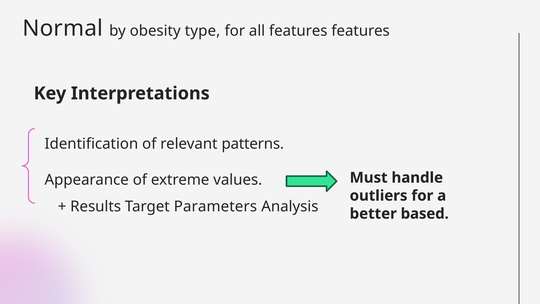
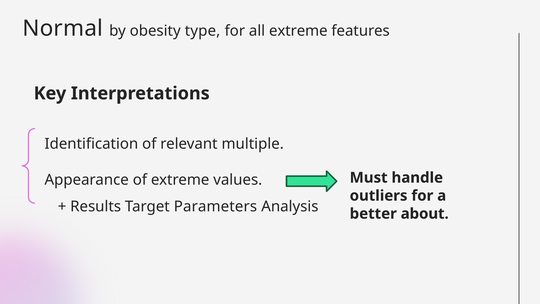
all features: features -> extreme
patterns: patterns -> multiple
based: based -> about
